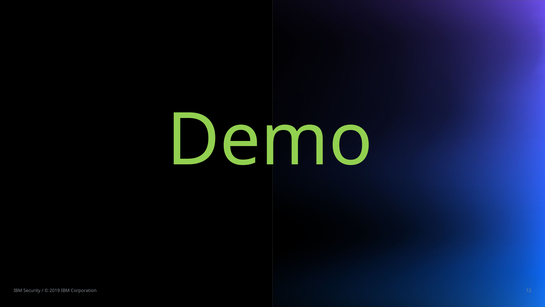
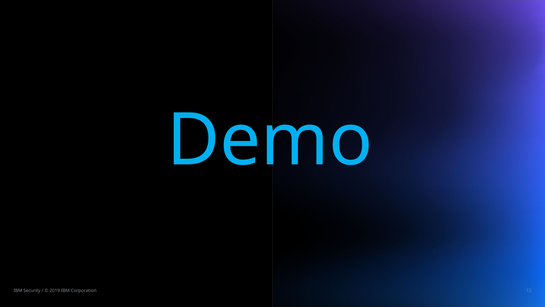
Demo colour: light green -> light blue
